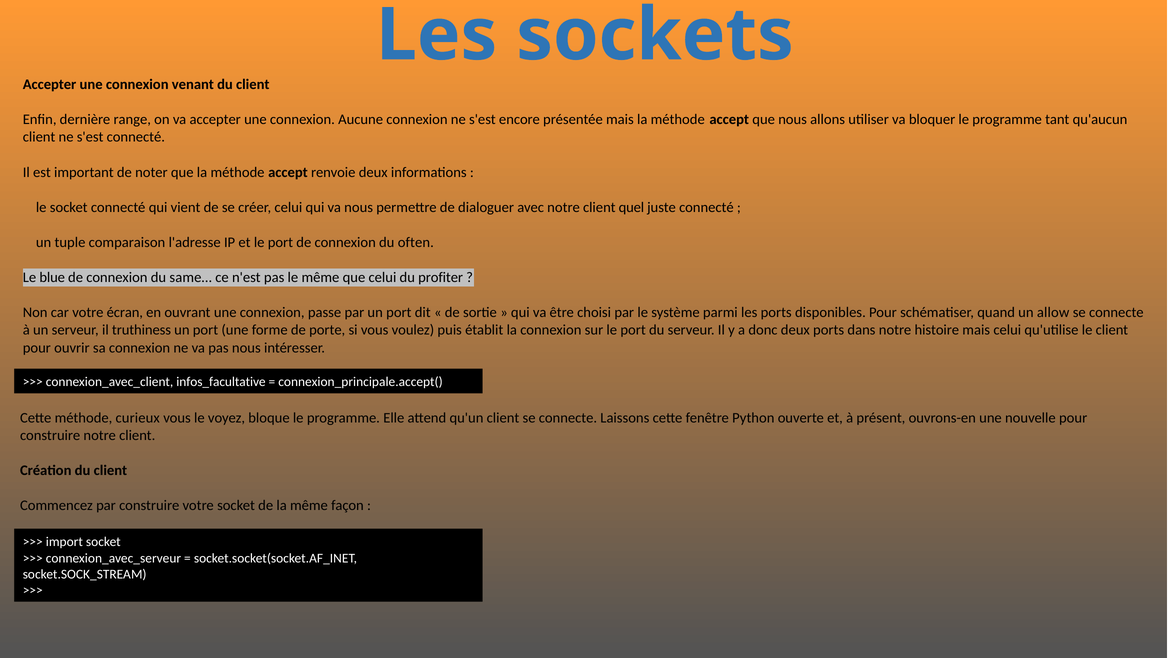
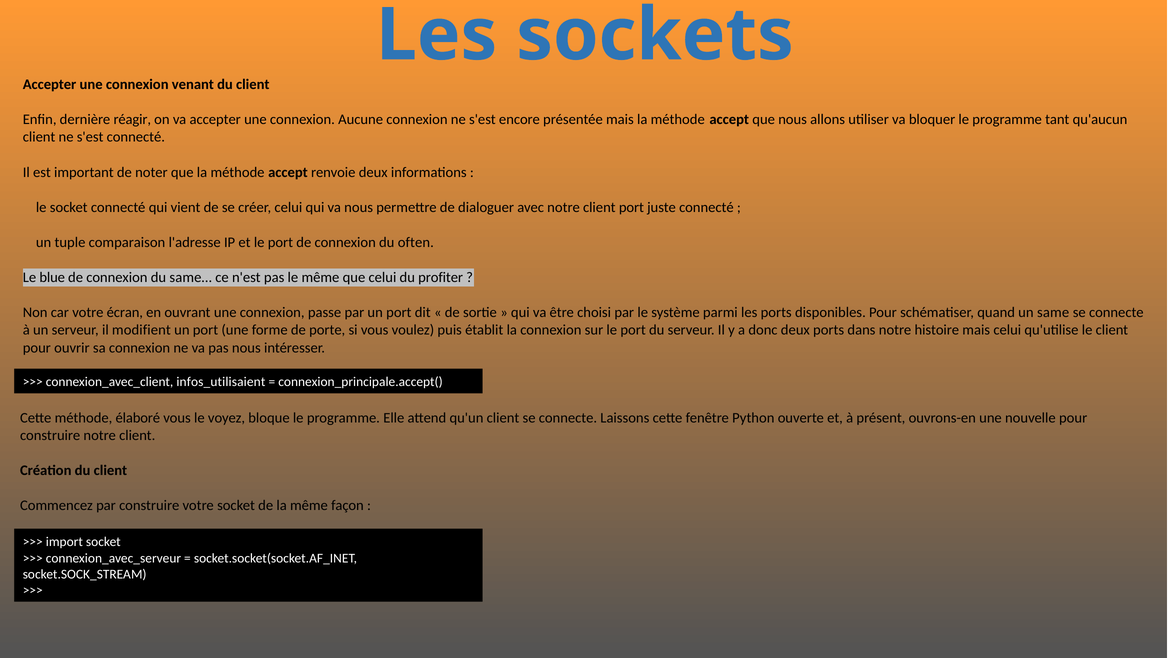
range: range -> réagir
client quel: quel -> port
allow: allow -> same
truthiness: truthiness -> modifient
infos_facultative: infos_facultative -> infos_utilisaient
curieux: curieux -> élaboré
